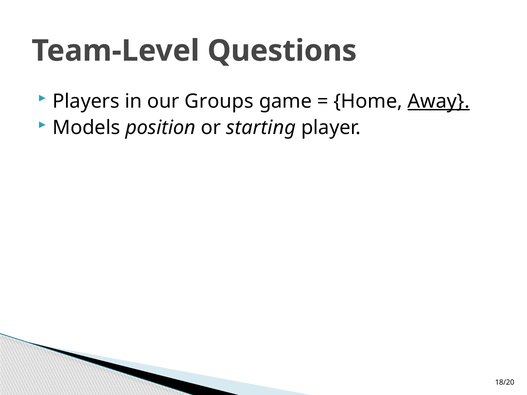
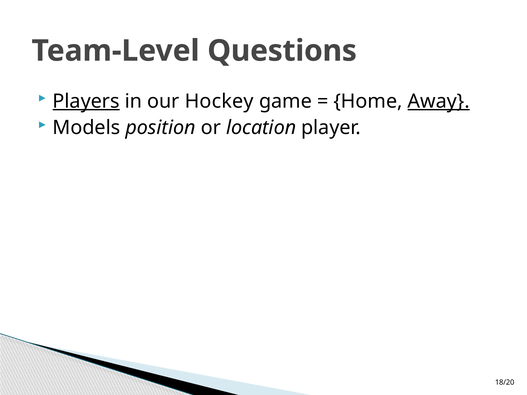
Players underline: none -> present
Groups: Groups -> Hockey
starting: starting -> location
